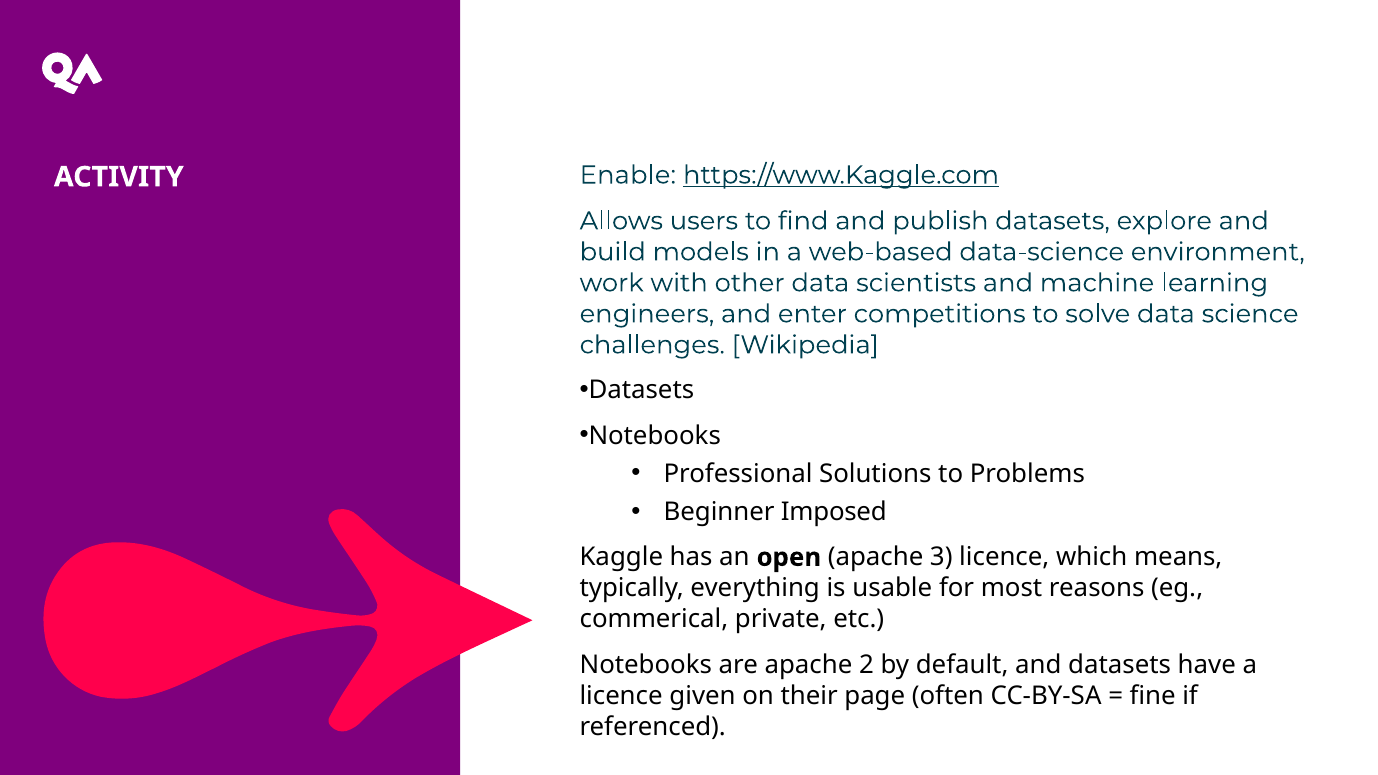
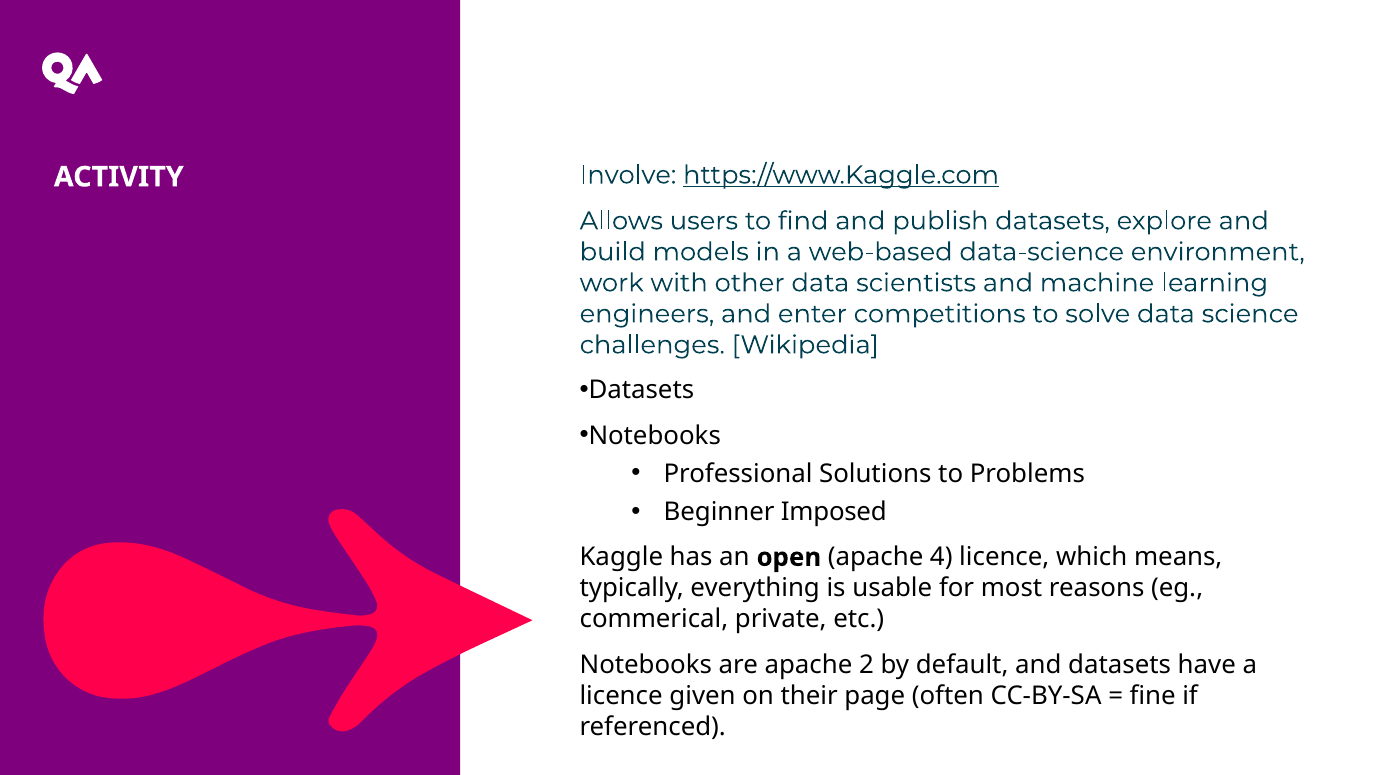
Enable: Enable -> Involve
3: 3 -> 4
